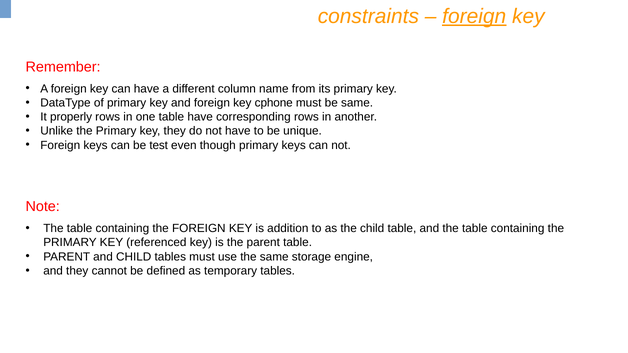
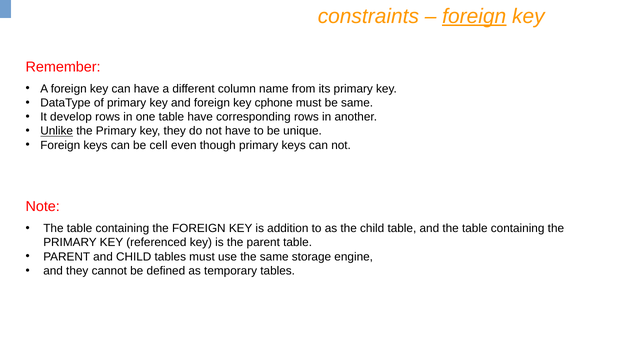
properly: properly -> develop
Unlike underline: none -> present
test: test -> cell
